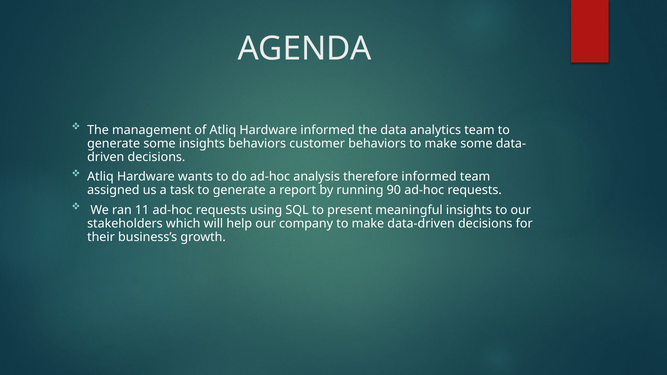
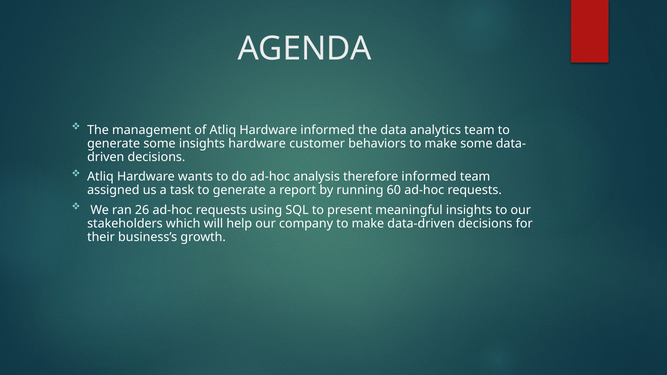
insights behaviors: behaviors -> hardware
90: 90 -> 60
11: 11 -> 26
